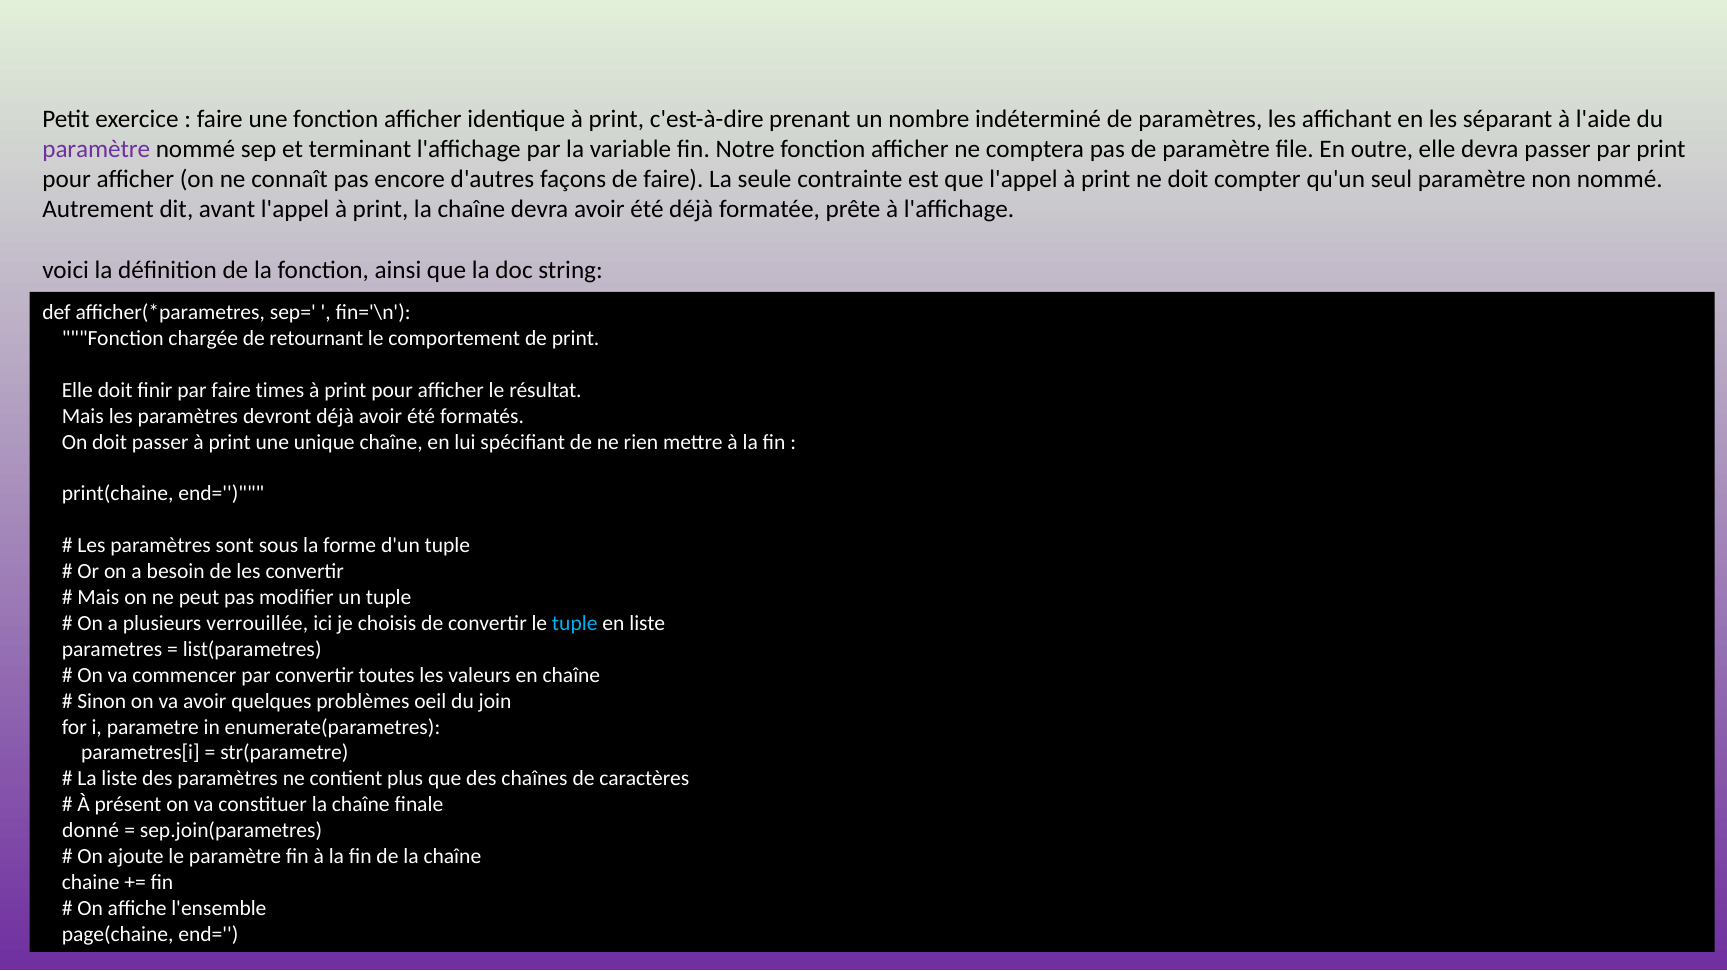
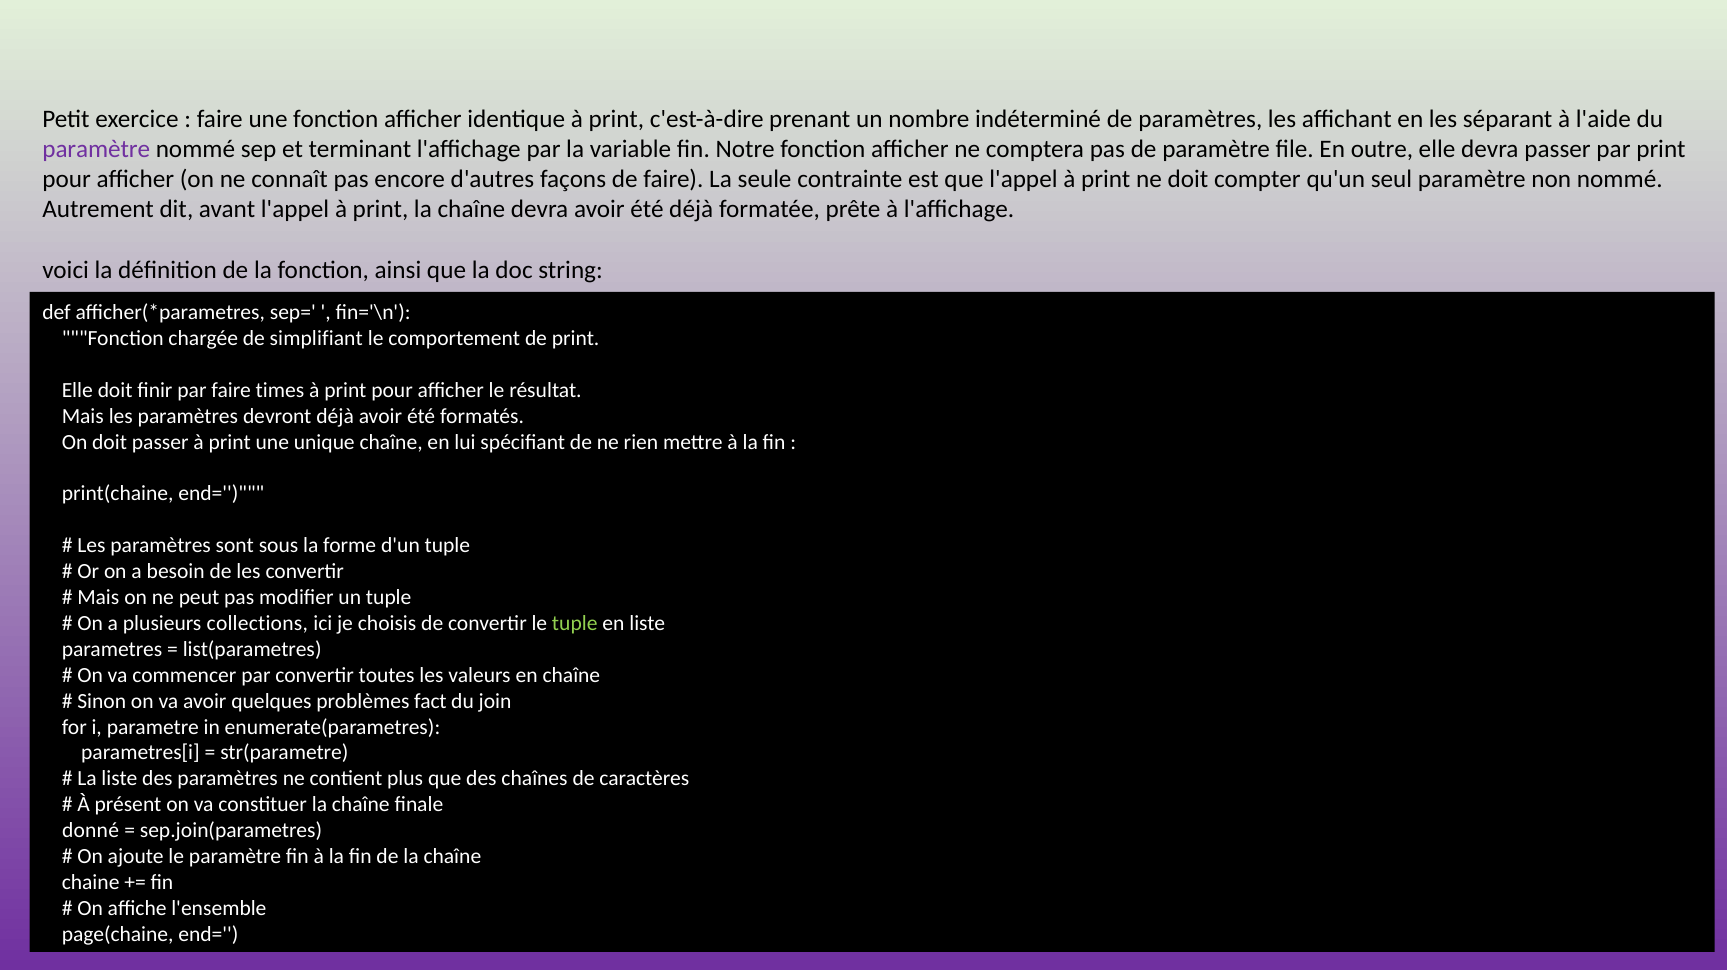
retournant: retournant -> simplifiant
verrouillée: verrouillée -> collections
tuple at (575, 624) colour: light blue -> light green
oeil: oeil -> fact
